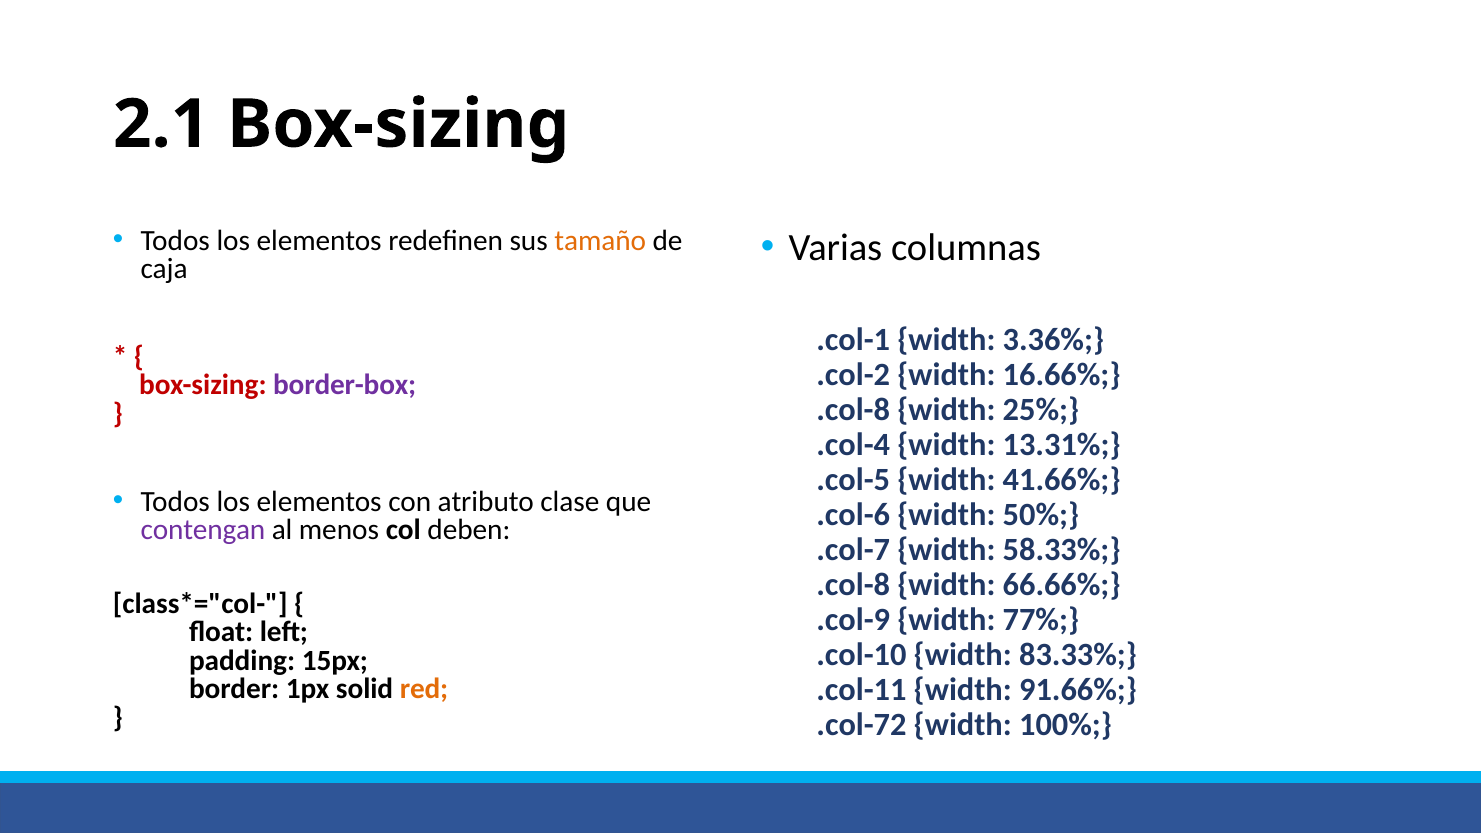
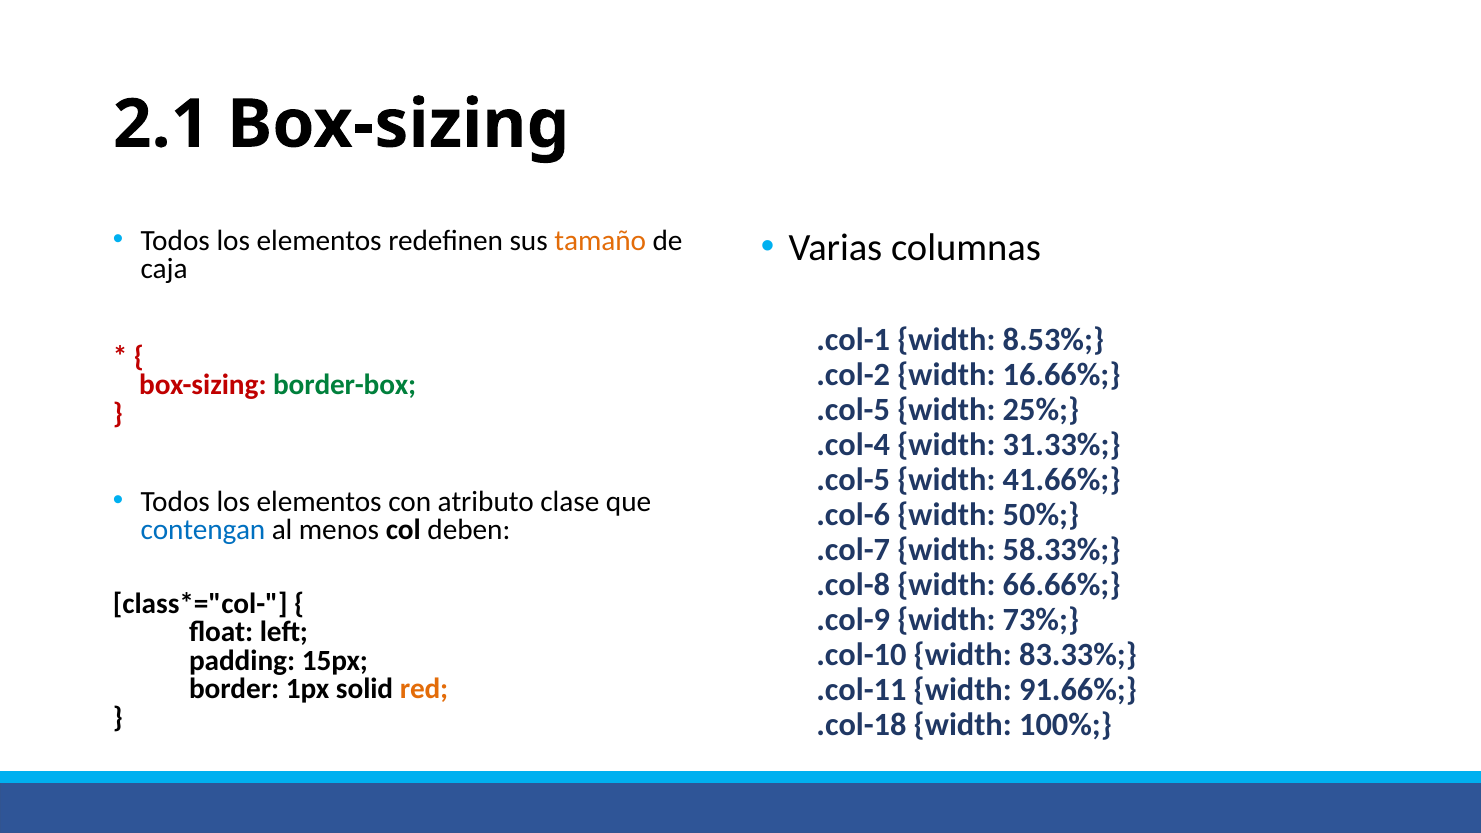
3.36%: 3.36% -> 8.53%
border-box colour: purple -> green
.col-8 at (853, 410): .col-8 -> .col-5
13.31%: 13.31% -> 31.33%
contengan colour: purple -> blue
77%: 77% -> 73%
.col-72: .col-72 -> .col-18
